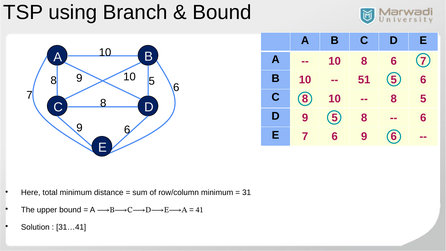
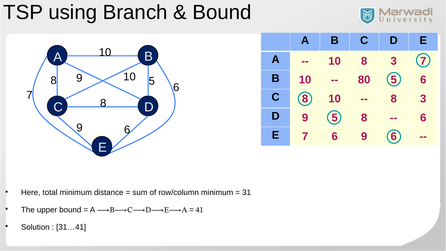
10 8 6: 6 -> 3
51: 51 -> 80
5 at (423, 99): 5 -> 3
